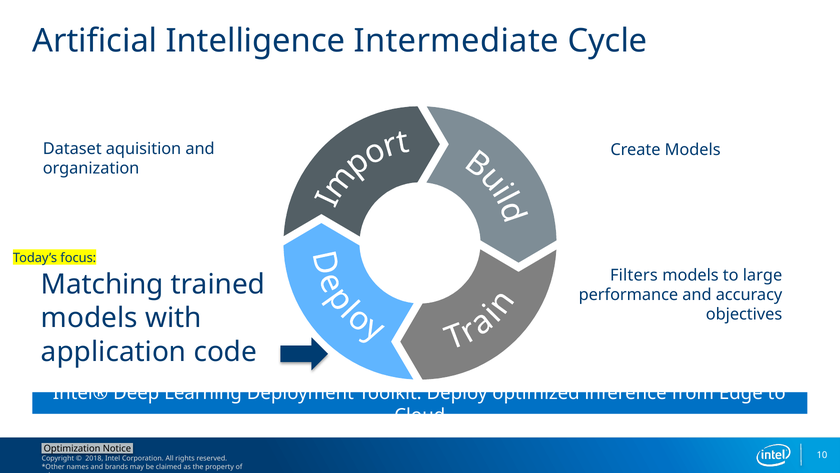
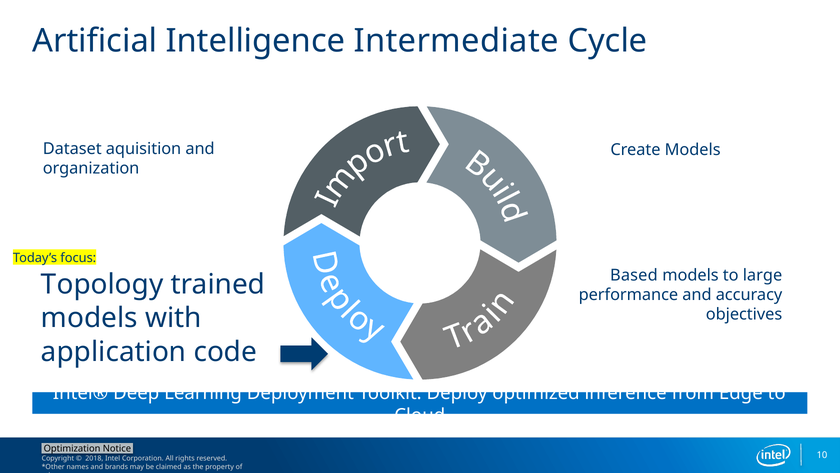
Filters: Filters -> Based
Matching: Matching -> Topology
